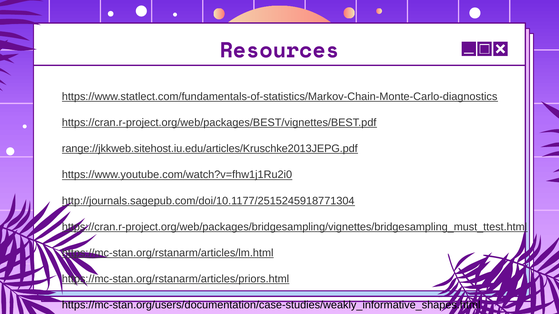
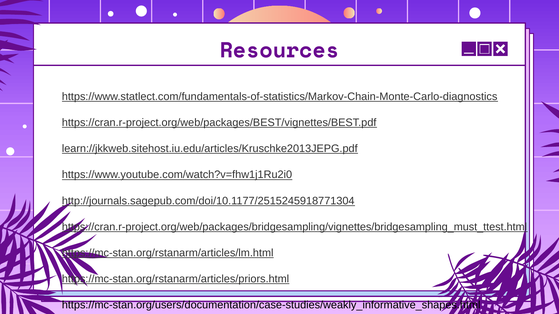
range://jkkweb.sitehost.iu.edu/articles/Kruschke2013JEPG.pdf: range://jkkweb.sitehost.iu.edu/articles/Kruschke2013JEPG.pdf -> learn://jkkweb.sitehost.iu.edu/articles/Kruschke2013JEPG.pdf
